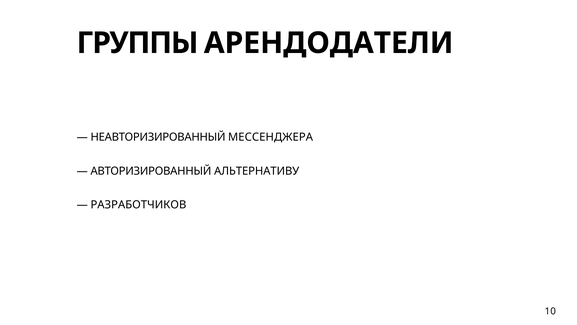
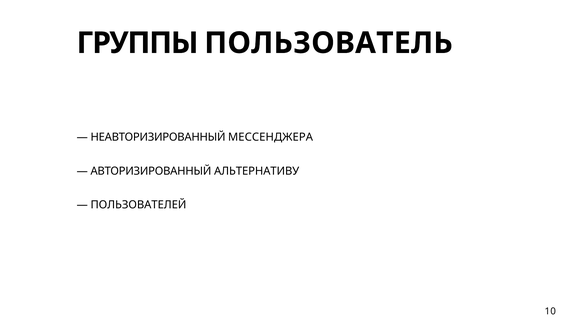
АРЕНДОДАТЕЛИ: АРЕНДОДАТЕЛИ -> ПОЛЬЗОВАТЕЛЬ
РАЗРАБОТЧИКОВ: РАЗРАБОТЧИКОВ -> ПОЛЬЗОВАТЕЛЕЙ
